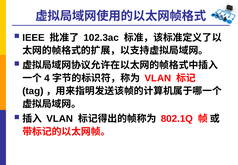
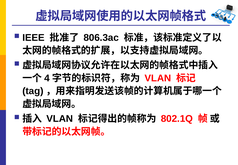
102.3ac: 102.3ac -> 806.3ac
